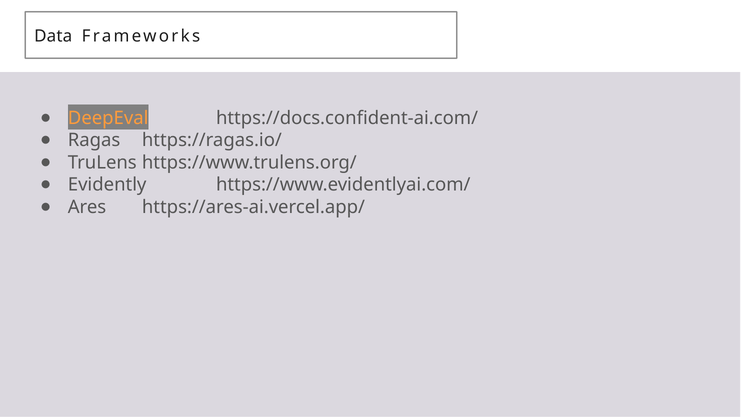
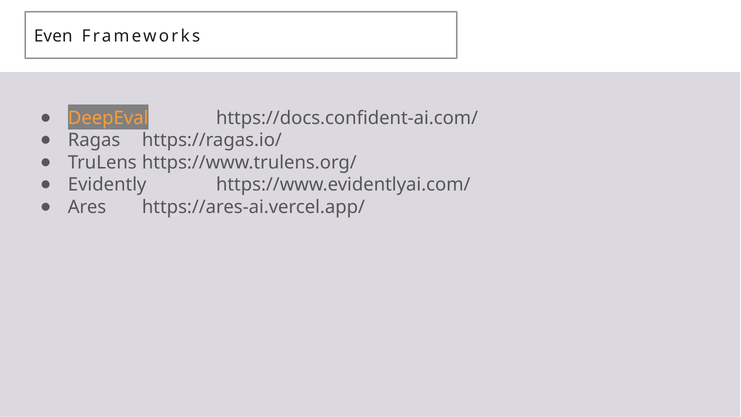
Data: Data -> Even
